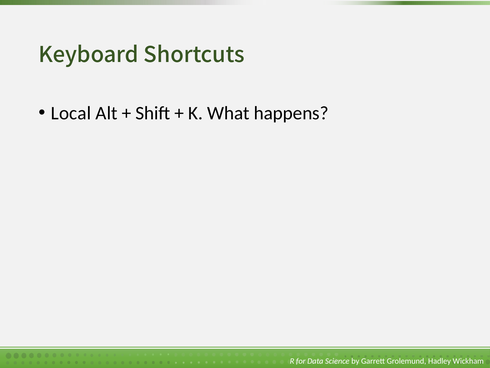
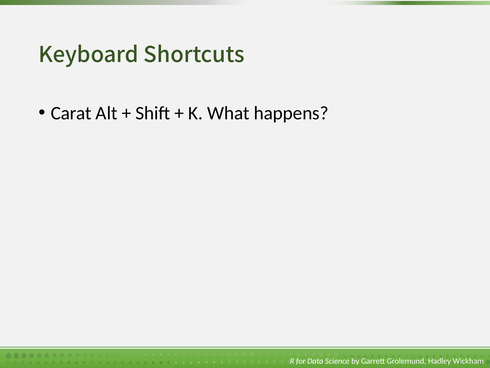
Local: Local -> Carat
